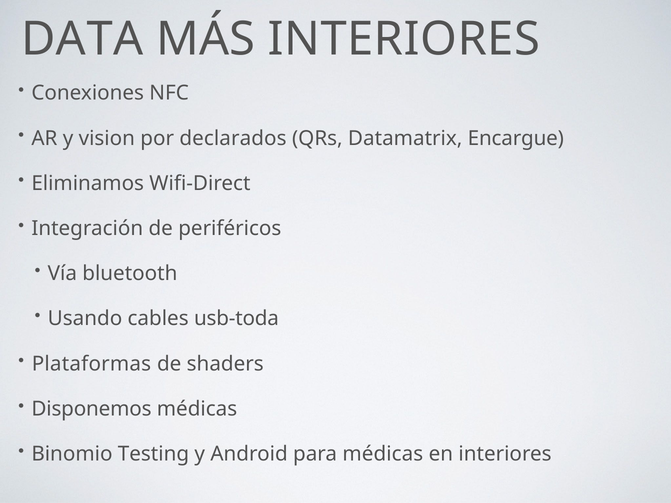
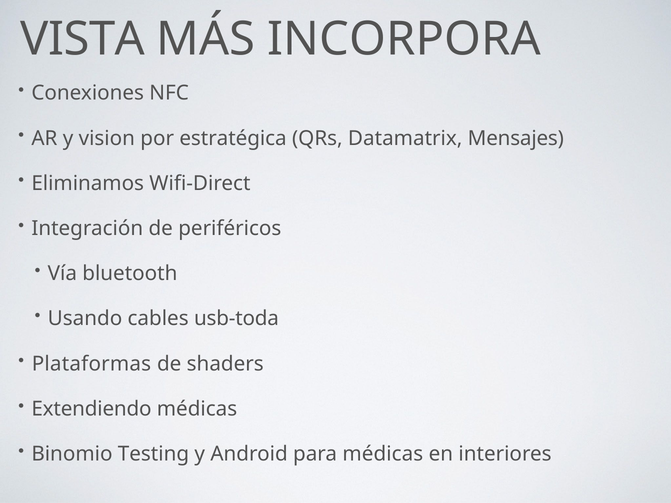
DATA: DATA -> VISTA
MÁS INTERIORES: INTERIORES -> INCORPORA
declarados: declarados -> estratégica
Encargue: Encargue -> Mensajes
Disponemos: Disponemos -> Extendiendo
